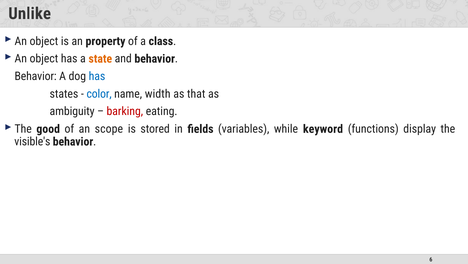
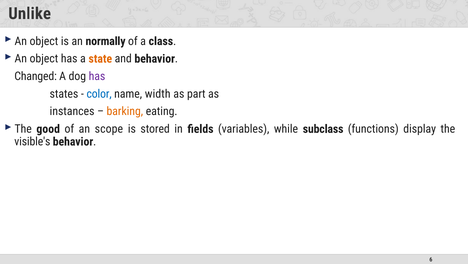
property: property -> normally
Behavior at (36, 76): Behavior -> Changed
has at (97, 76) colour: blue -> purple
that: that -> part
ambiguity: ambiguity -> instances
barking colour: red -> orange
keyword: keyword -> subclass
